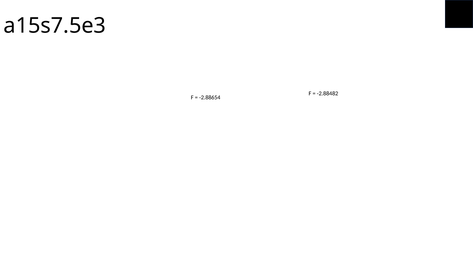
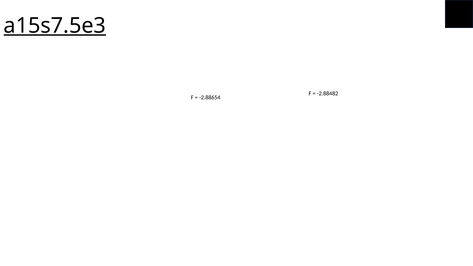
a15s7.5e3 underline: none -> present
